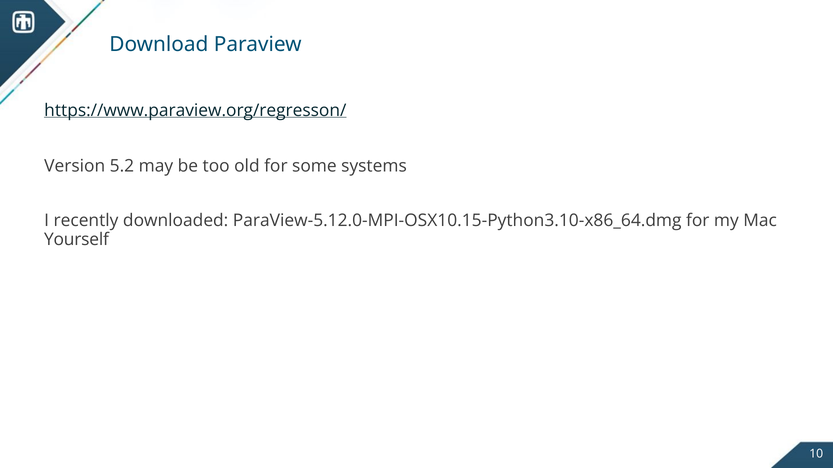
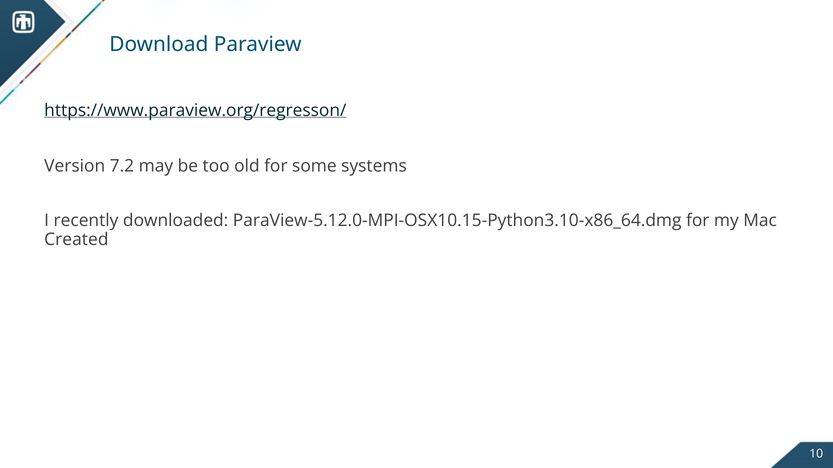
5.2: 5.2 -> 7.2
Yourself: Yourself -> Created
